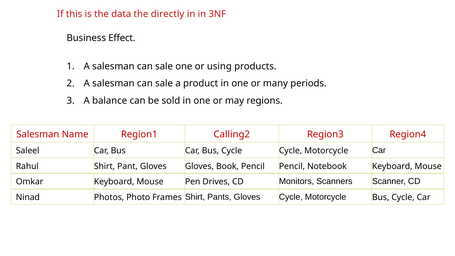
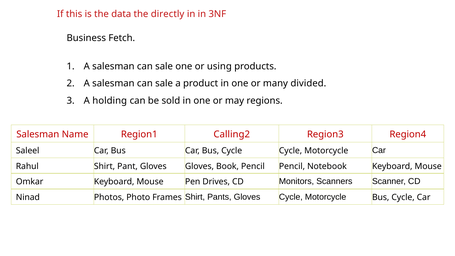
Effect: Effect -> Fetch
periods: periods -> divided
balance: balance -> holding
